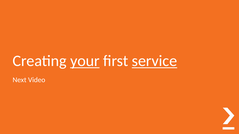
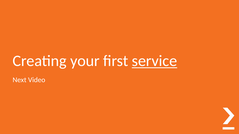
your underline: present -> none
